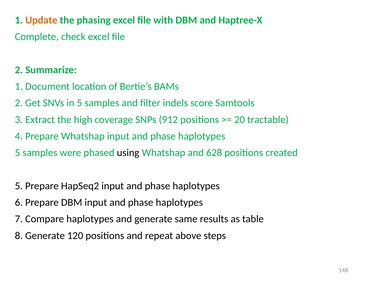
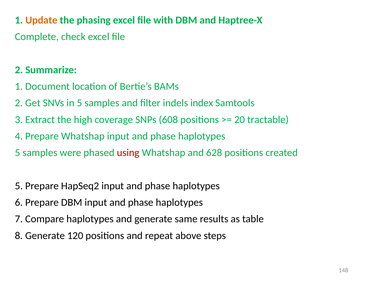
score: score -> index
912: 912 -> 608
using colour: black -> red
